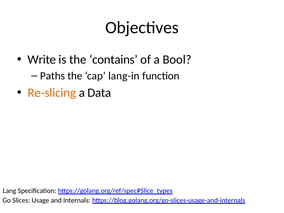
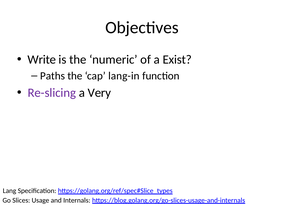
contains: contains -> numeric
Bool: Bool -> Exist
Re-slicing colour: orange -> purple
Data: Data -> Very
